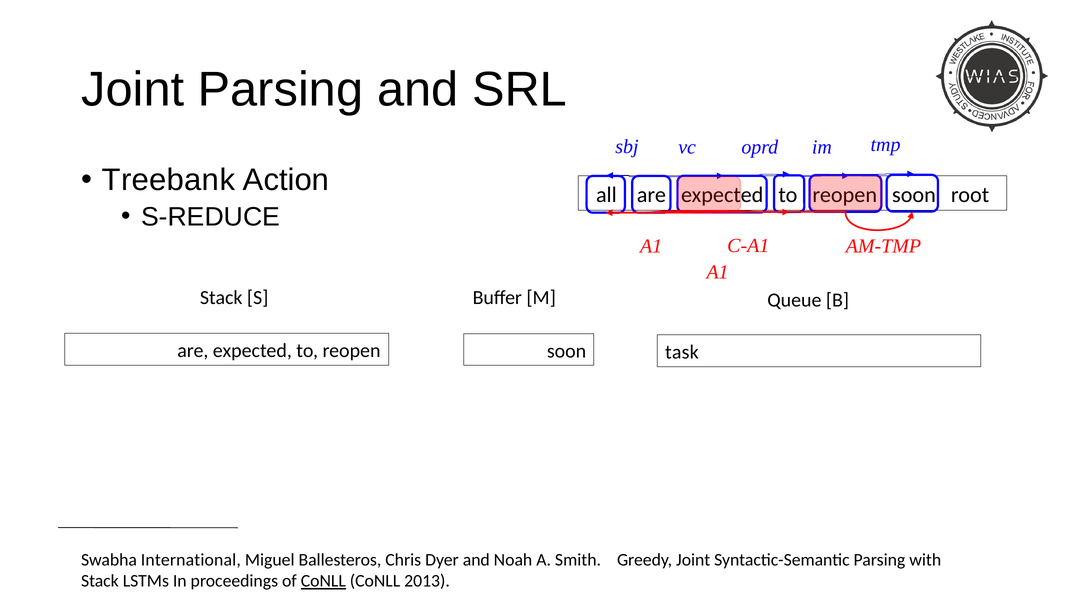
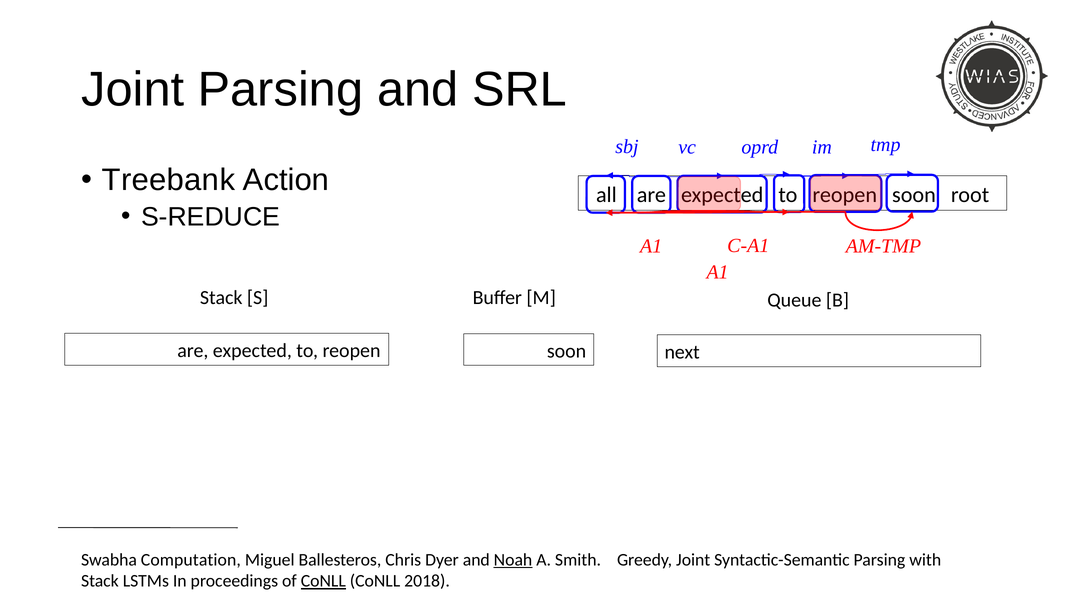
task: task -> next
International: International -> Computation
Noah underline: none -> present
2013: 2013 -> 2018
